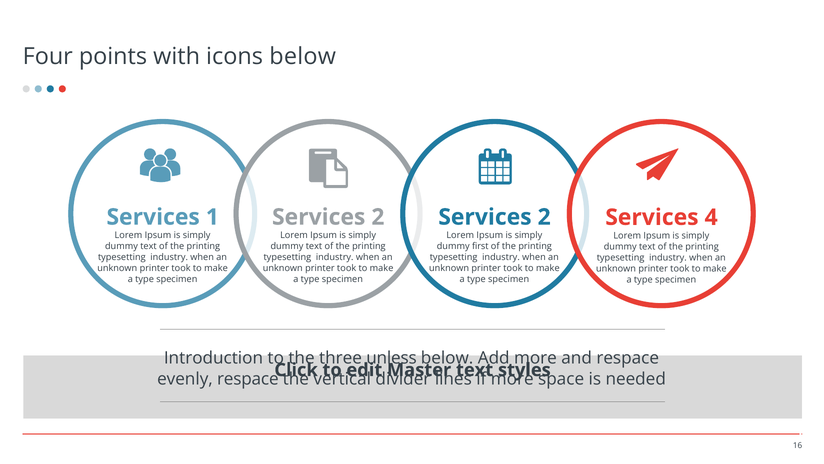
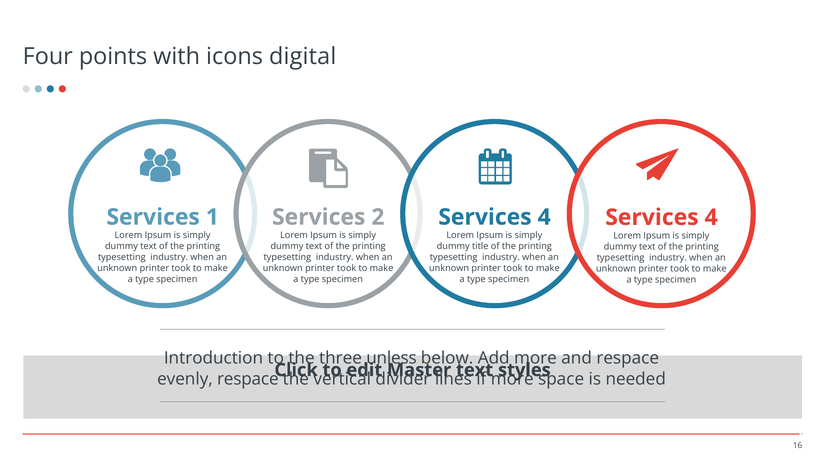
icons below: below -> digital
2 at (544, 217): 2 -> 4
first: first -> title
